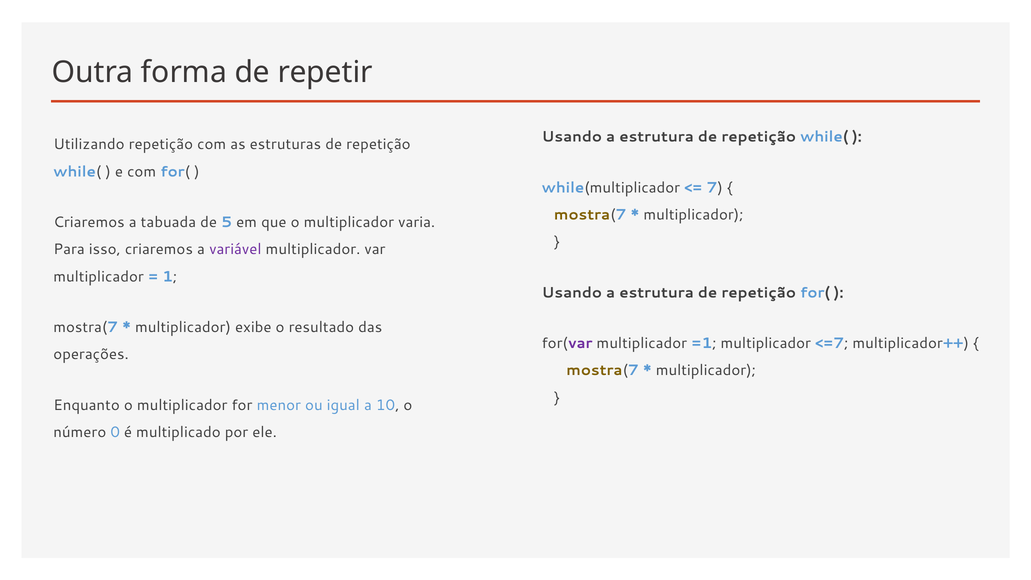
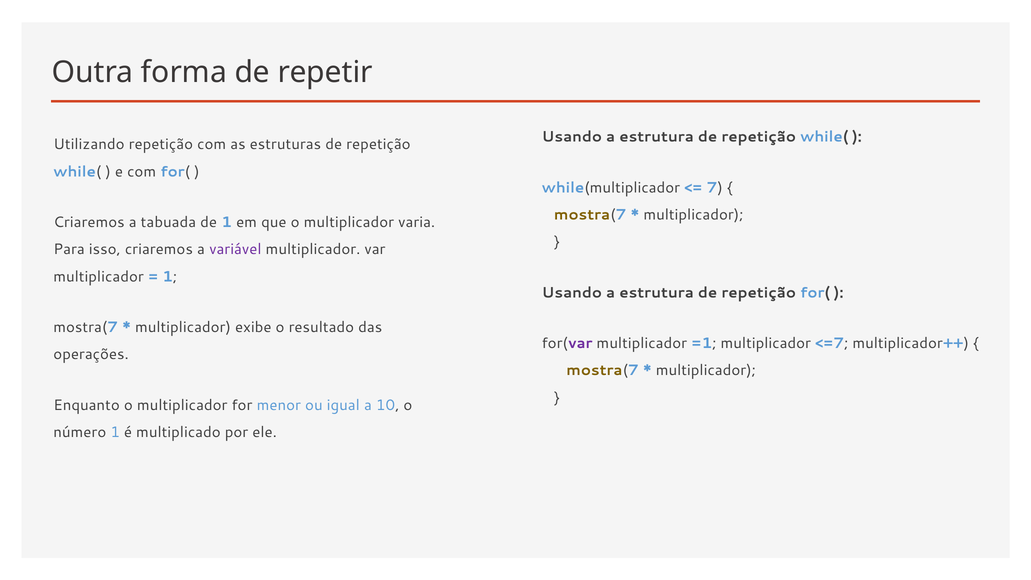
de 5: 5 -> 1
número 0: 0 -> 1
